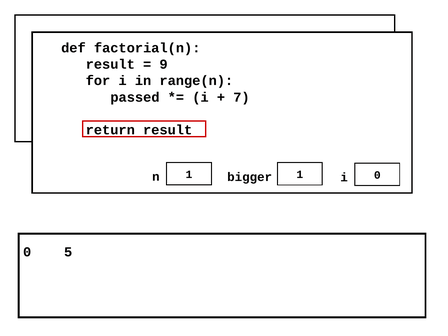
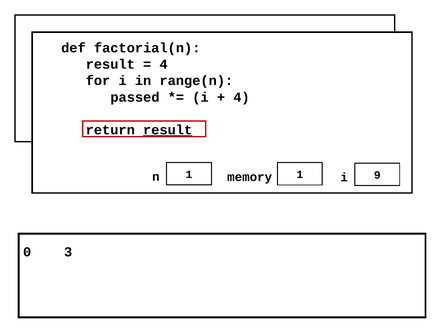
9 at (164, 64): 9 -> 4
7 at (241, 97): 7 -> 4
result at (168, 130) underline: none -> present
n 0: 0 -> 9
bigger: bigger -> memory
5: 5 -> 3
